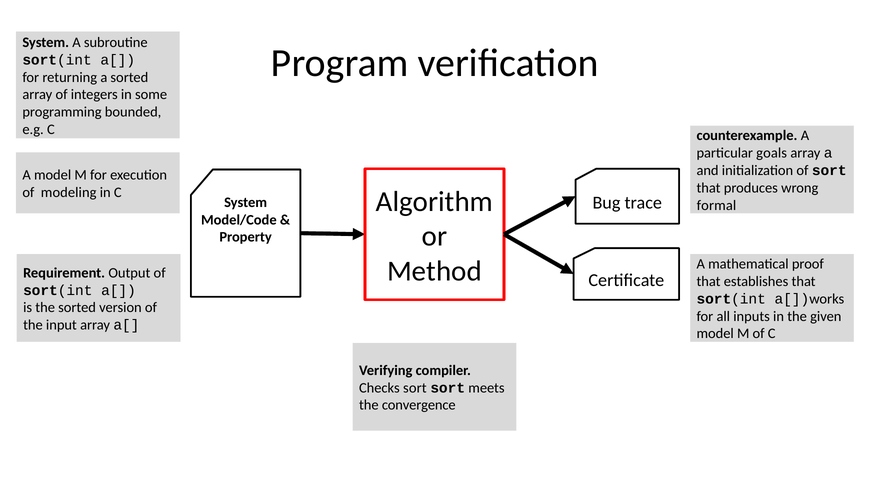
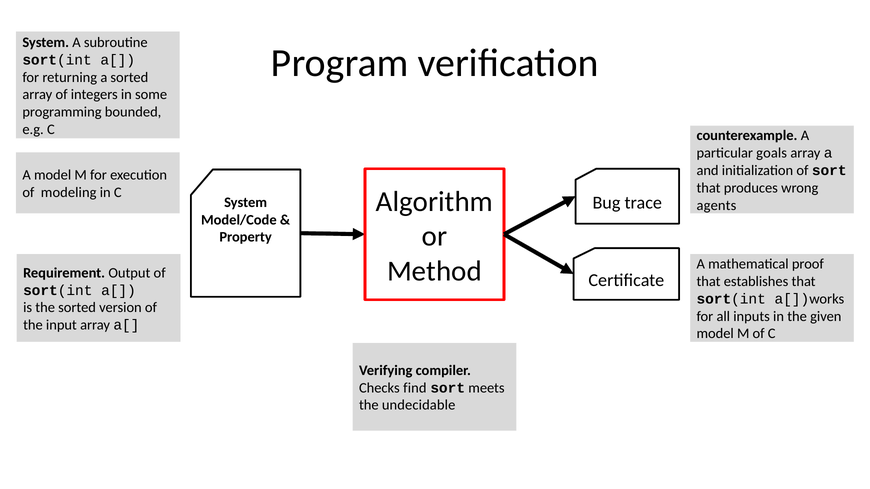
formal: formal -> agents
Checks sort: sort -> find
convergence: convergence -> undecidable
